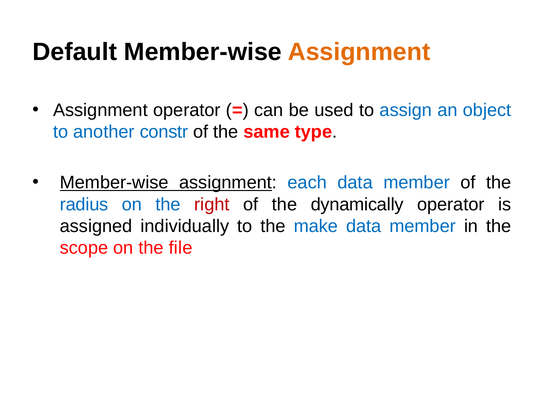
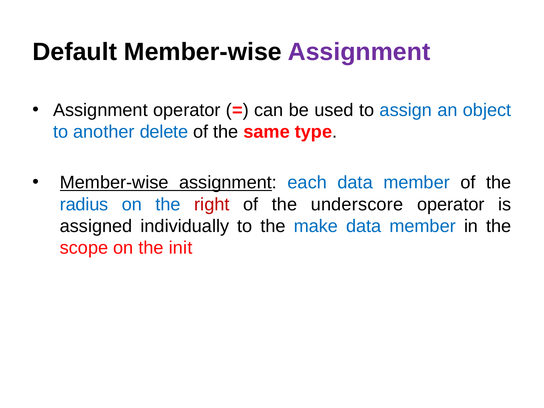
Assignment at (359, 52) colour: orange -> purple
constr: constr -> delete
dynamically: dynamically -> underscore
file: file -> init
